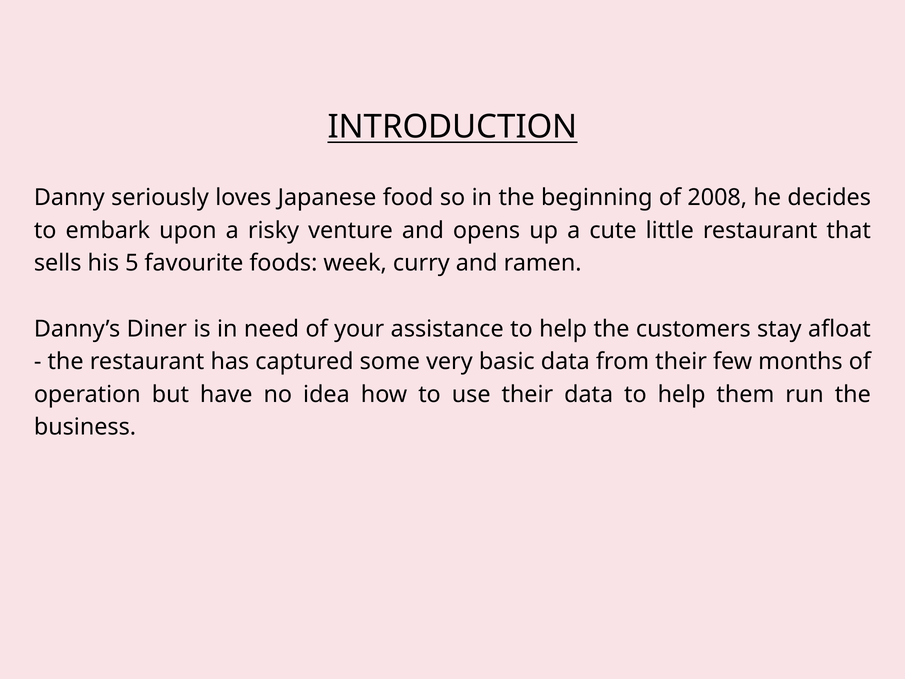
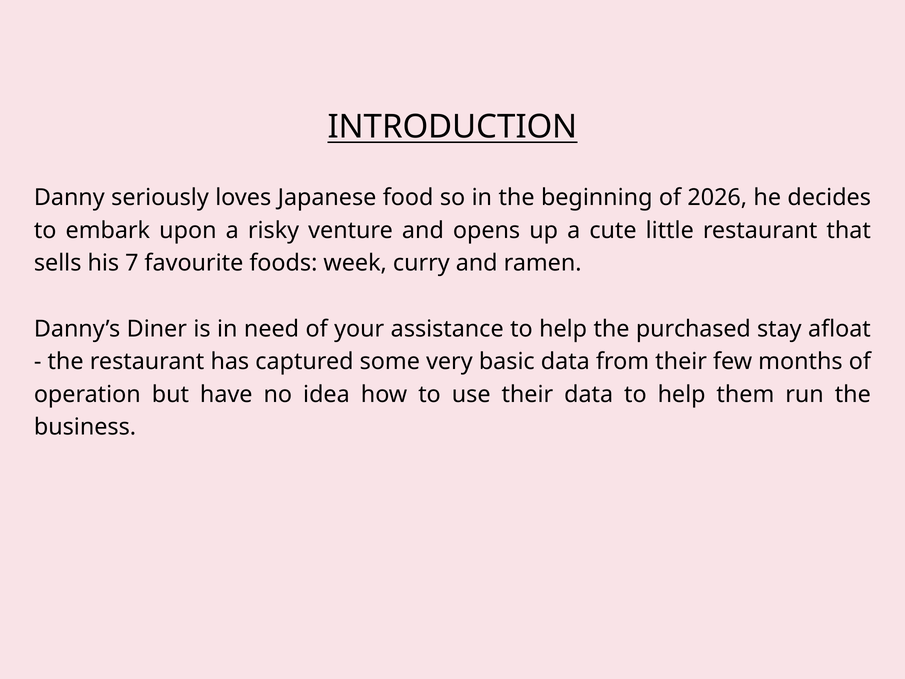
2008: 2008 -> 2026
5: 5 -> 7
customers: customers -> purchased
